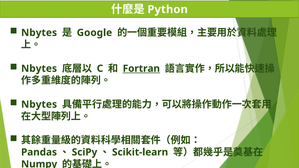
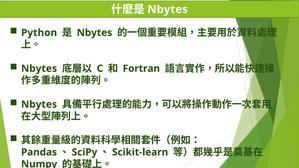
Python at (168, 9): Python -> Nbytes
Nbytes at (39, 33): Nbytes -> Python
Google at (94, 33): Google -> Nbytes
Fortran underline: present -> none
